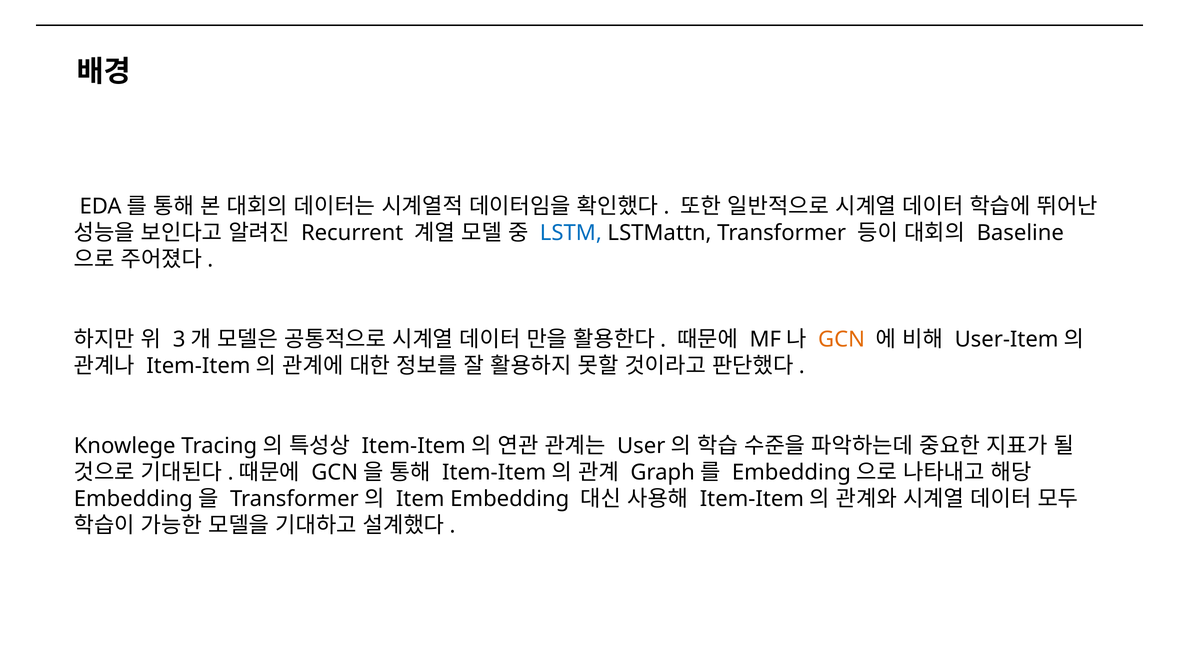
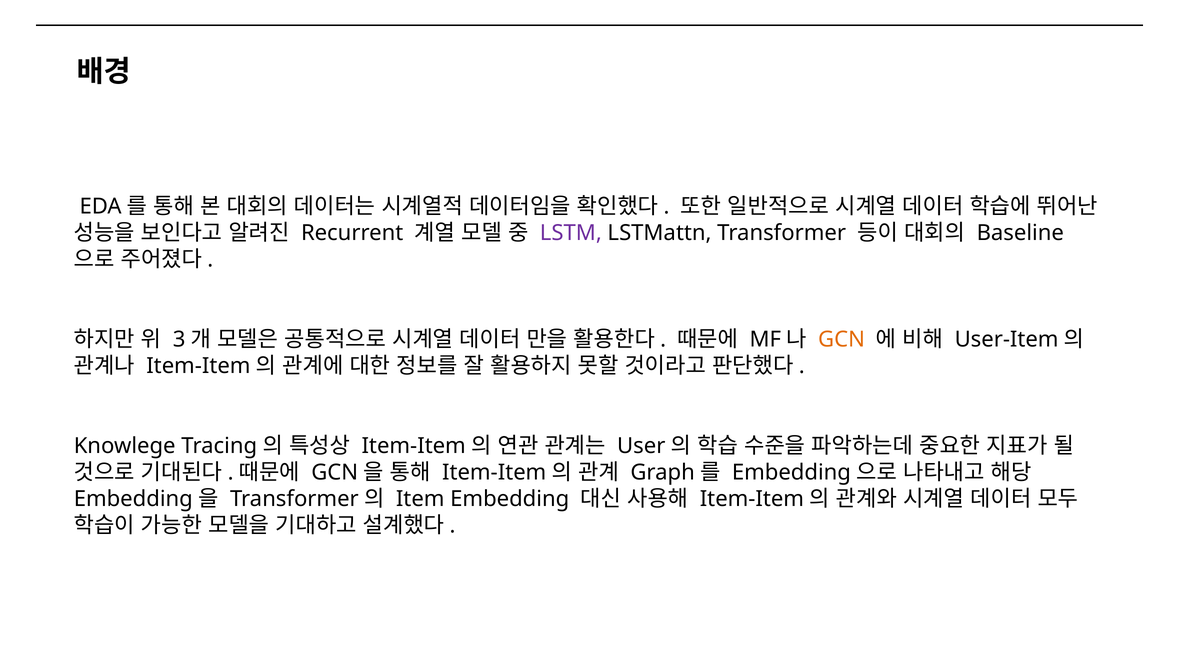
LSTM colour: blue -> purple
